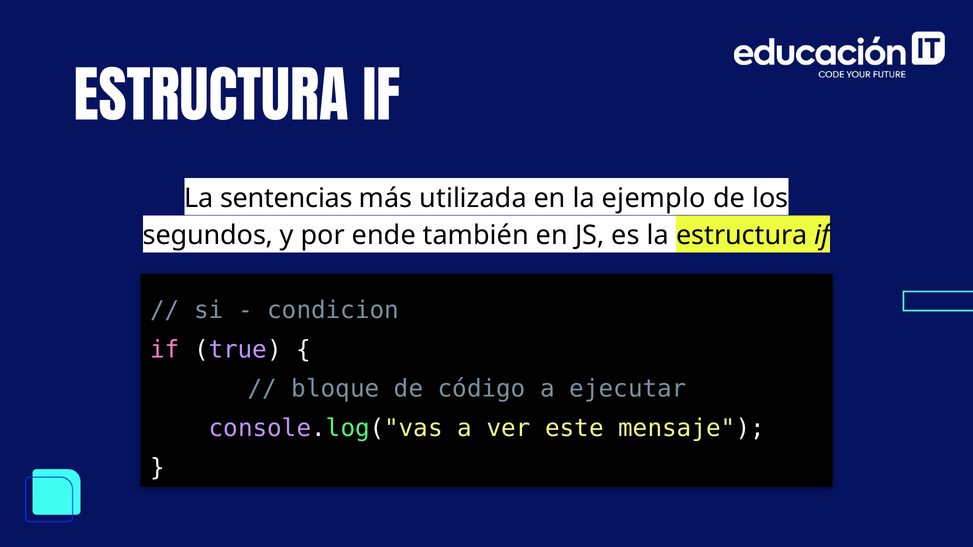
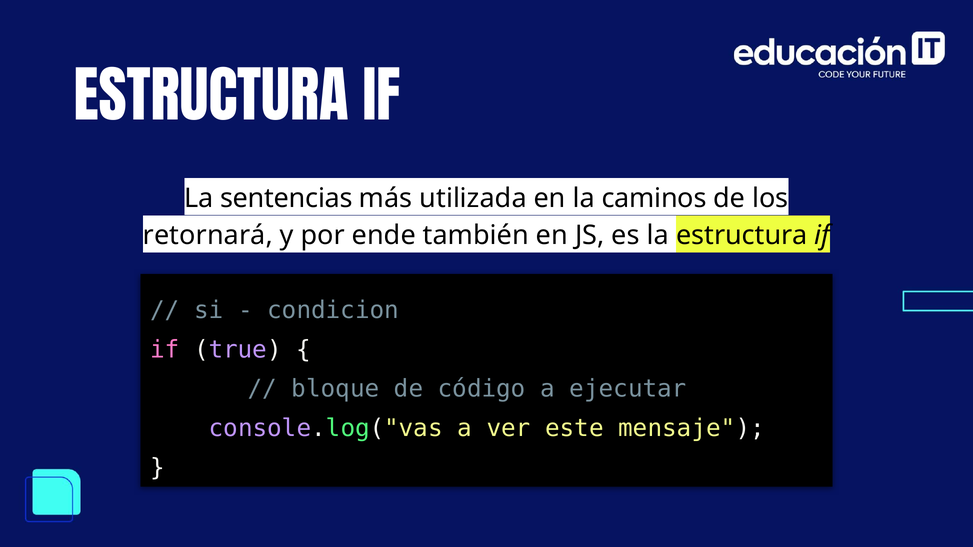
ejemplo: ejemplo -> caminos
segundos: segundos -> retornará
